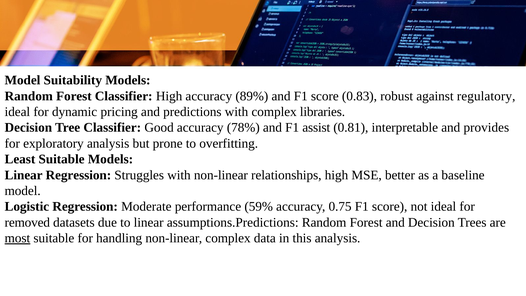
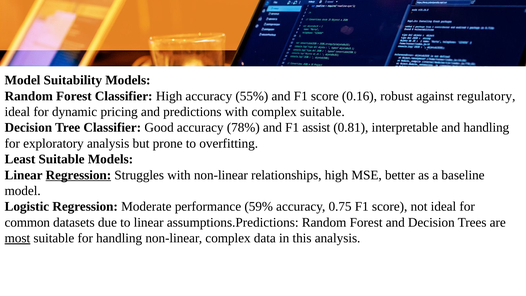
89%: 89% -> 55%
0.83: 0.83 -> 0.16
complex libraries: libraries -> suitable
and provides: provides -> handling
Regression at (78, 175) underline: none -> present
removed: removed -> common
